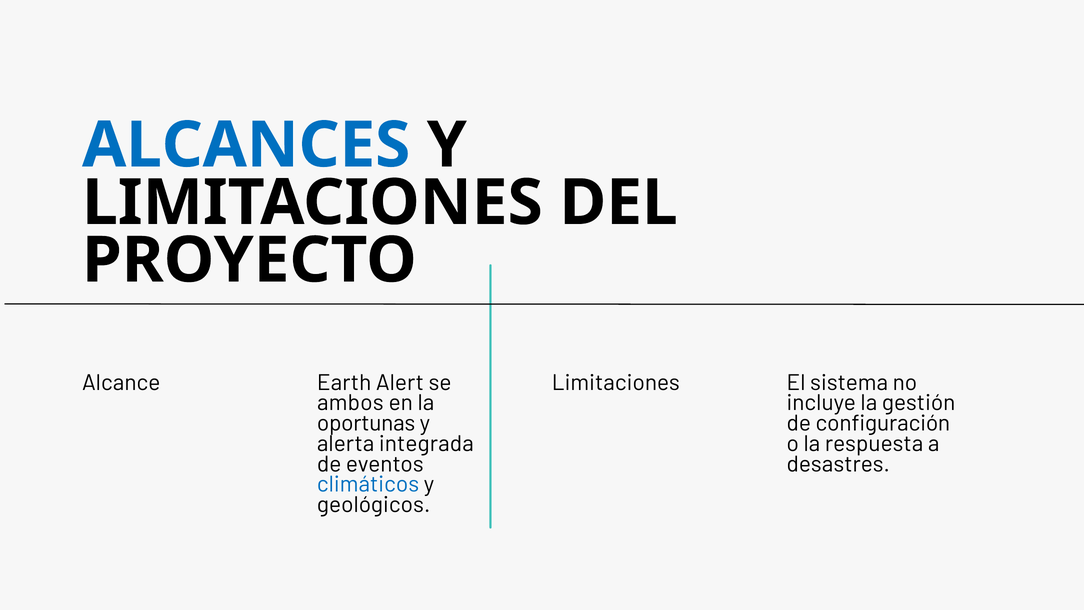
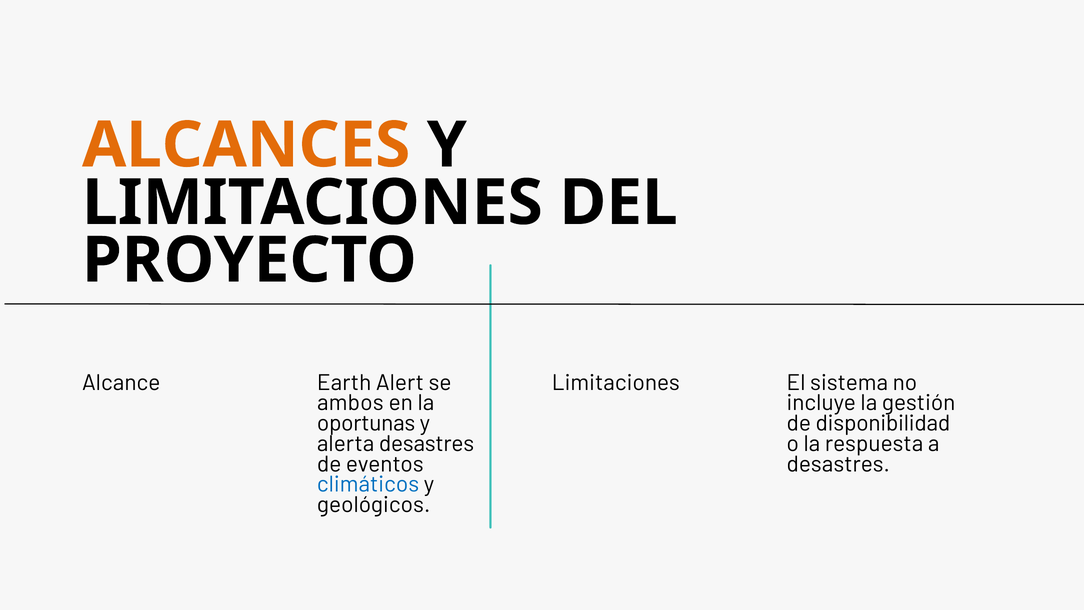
ALCANCES colour: blue -> orange
configuración: configuración -> disponibilidad
alerta integrada: integrada -> desastres
